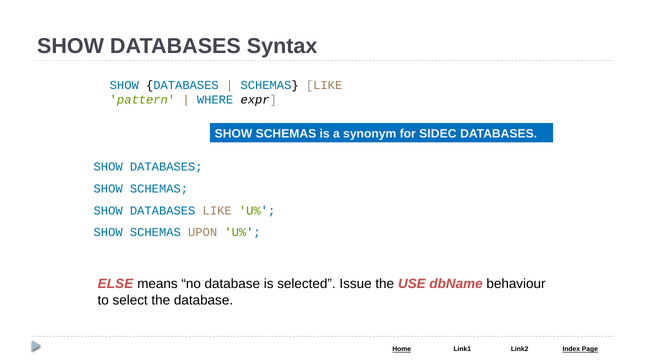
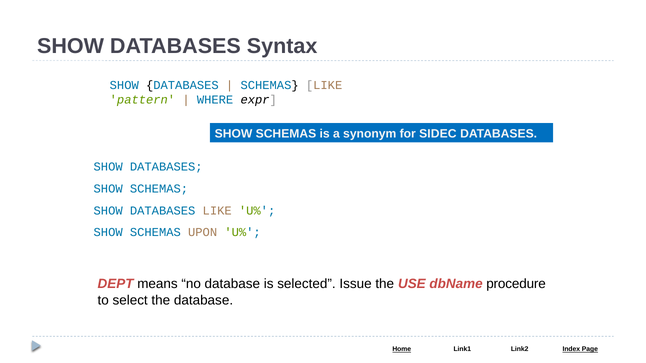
ELSE: ELSE -> DEPT
behaviour: behaviour -> procedure
